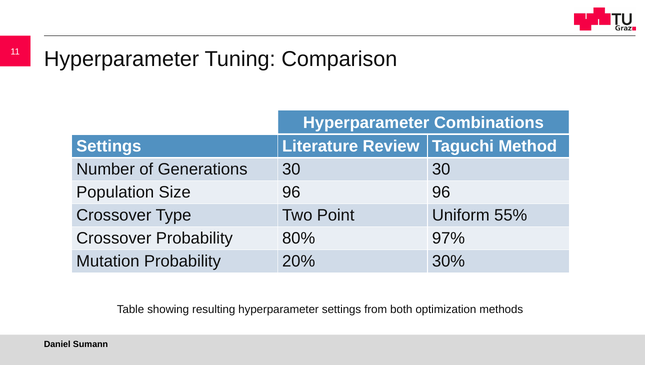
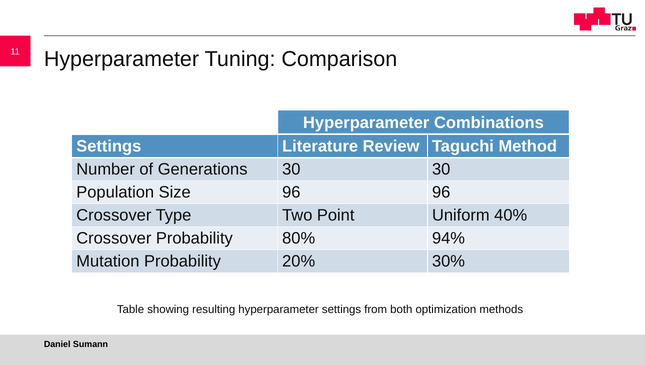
55%: 55% -> 40%
97%: 97% -> 94%
